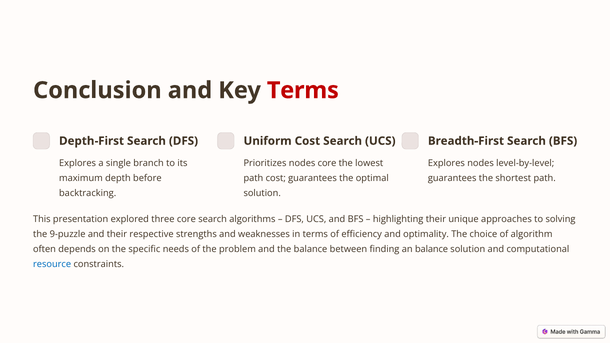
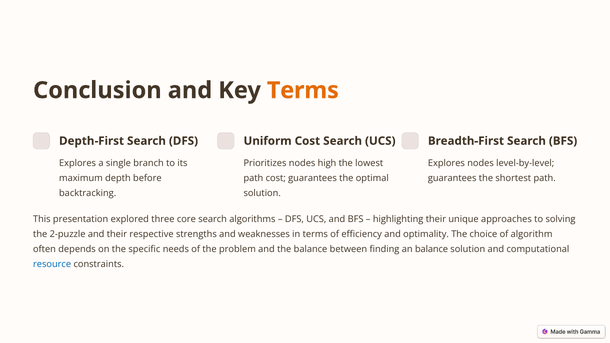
Terms at (303, 90) colour: red -> orange
nodes core: core -> high
9-puzzle: 9-puzzle -> 2-puzzle
